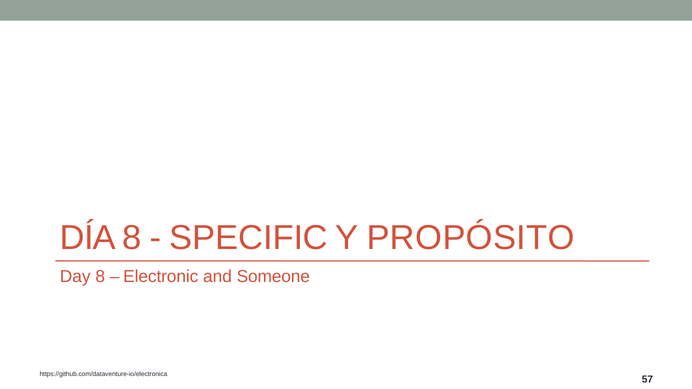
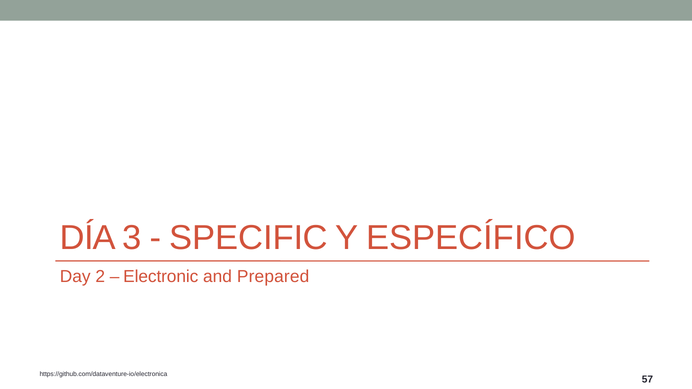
DÍA 8: 8 -> 3
PROPÓSITO: PROPÓSITO -> ESPECÍFICO
Day 8: 8 -> 2
Someone: Someone -> Prepared
